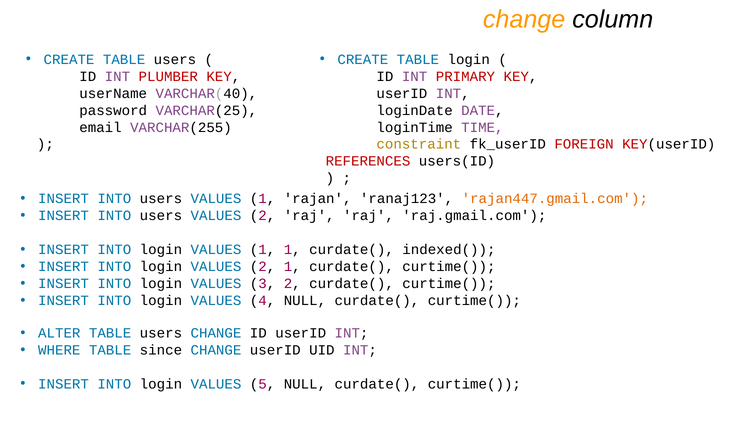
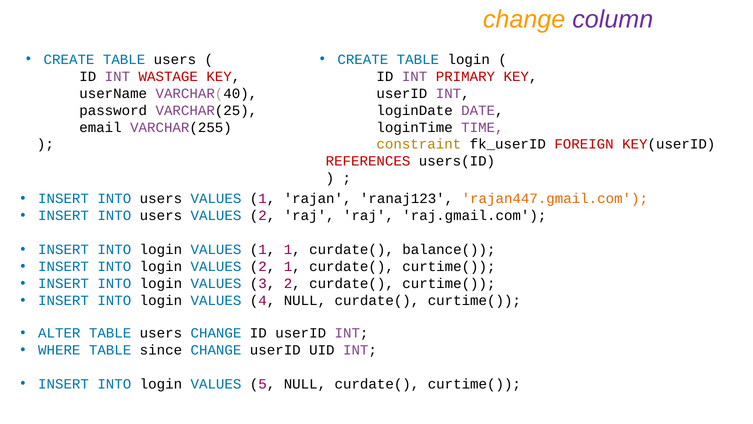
column colour: black -> purple
PLUMBER: PLUMBER -> WASTAGE
indexed(: indexed( -> balance(
